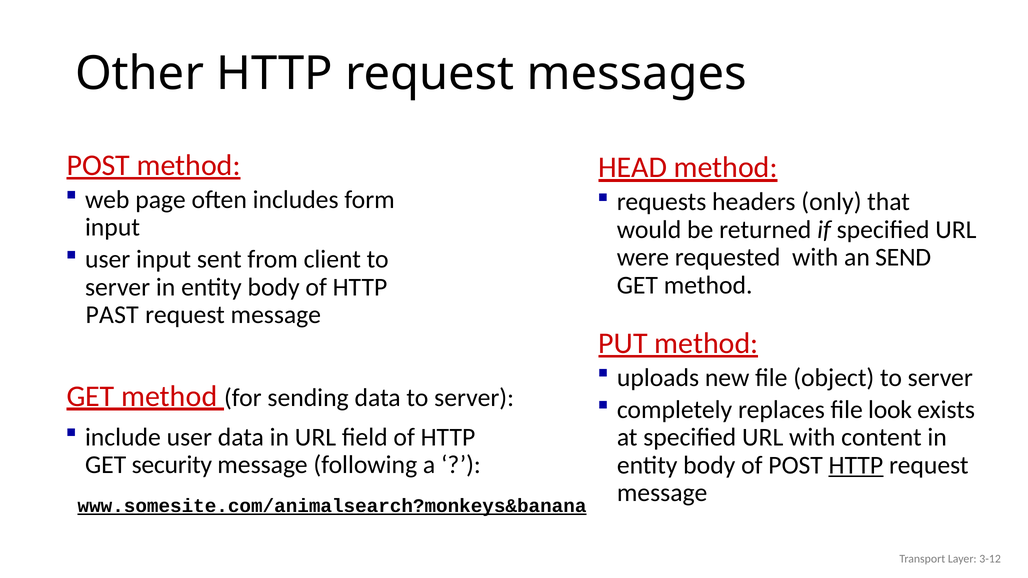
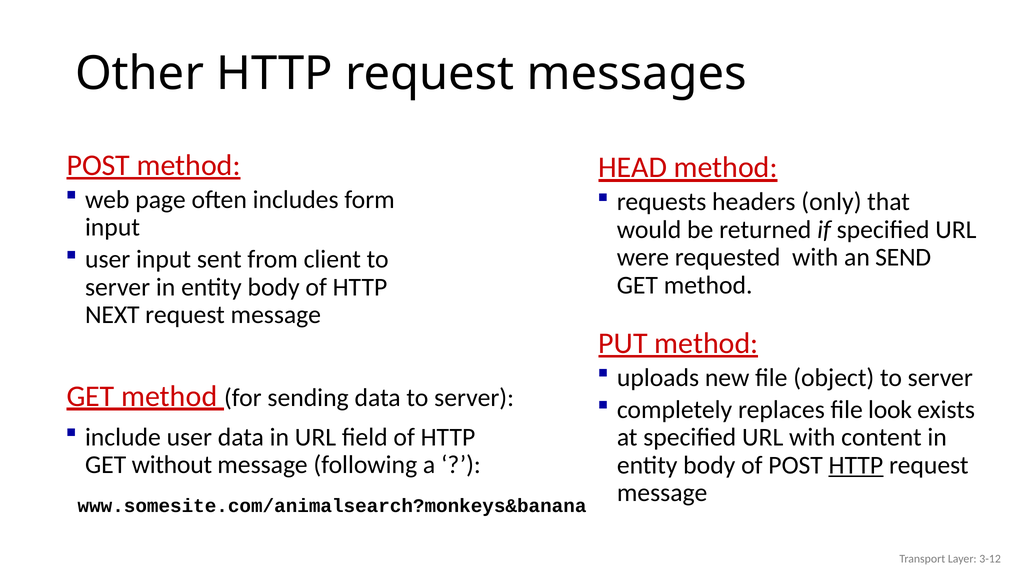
PAST: PAST -> NEXT
security: security -> without
www.somesite.com/animalsearch?monkeys&banana underline: present -> none
